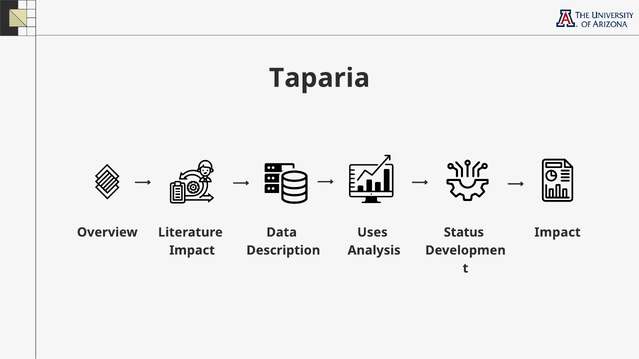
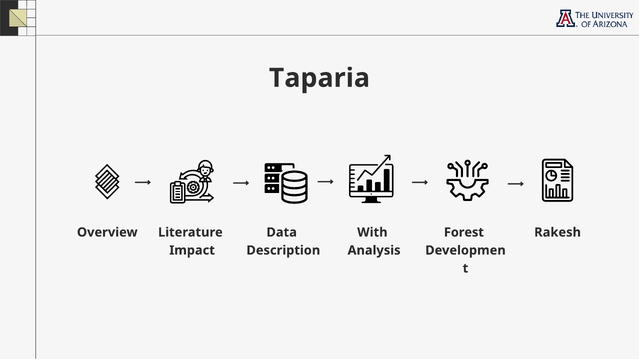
Uses: Uses -> With
Status: Status -> Forest
Impact at (558, 233): Impact -> Rakesh
